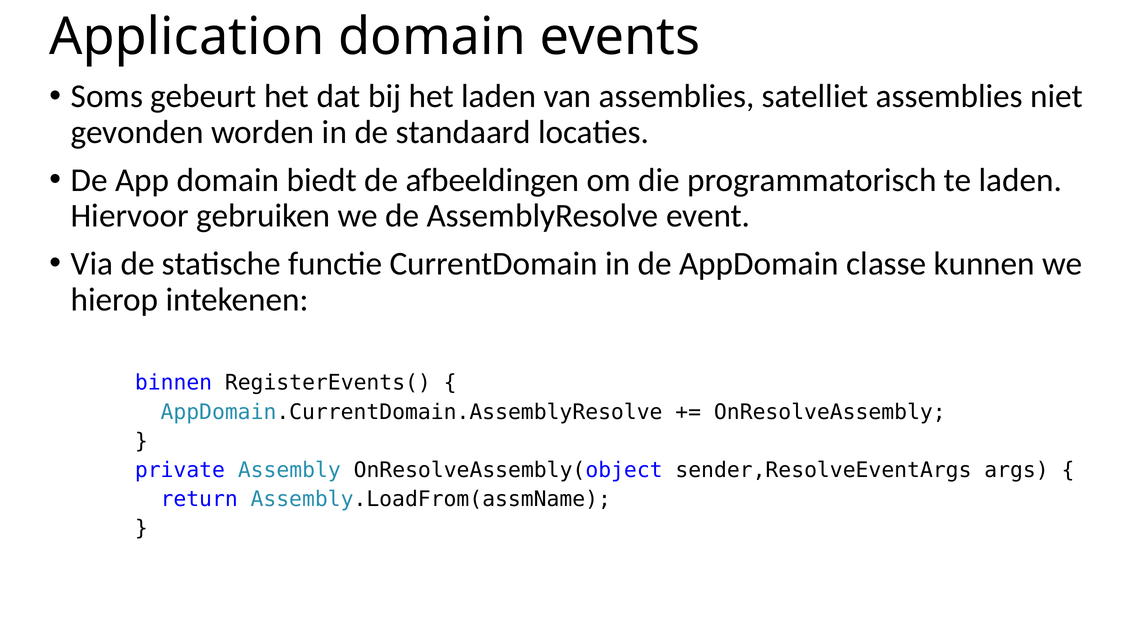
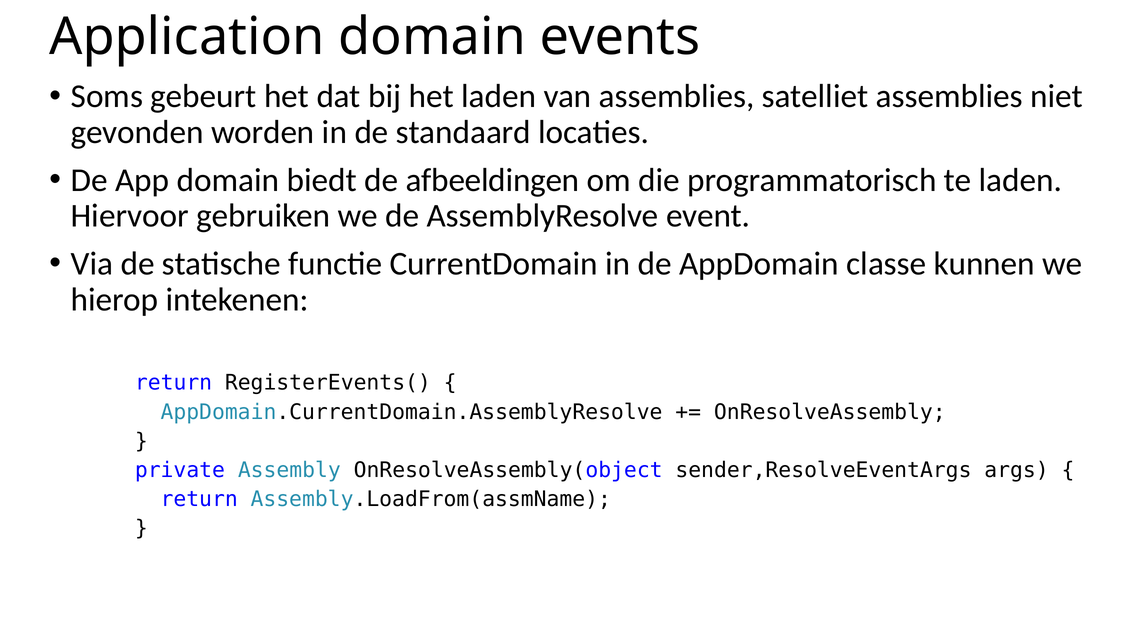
binnen at (174, 383): binnen -> return
